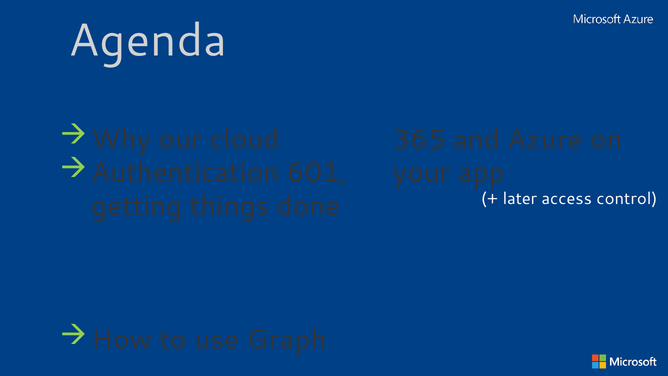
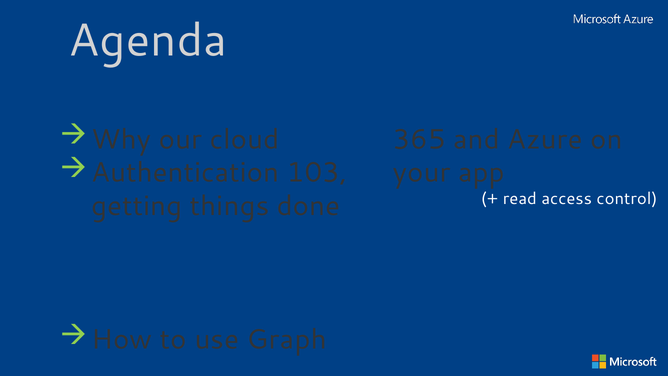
601: 601 -> 103
later: later -> read
